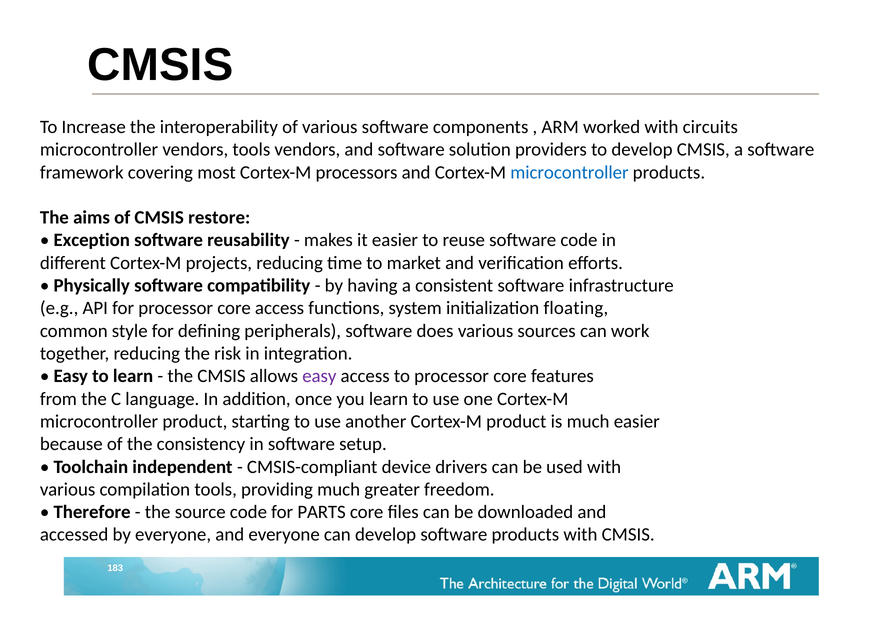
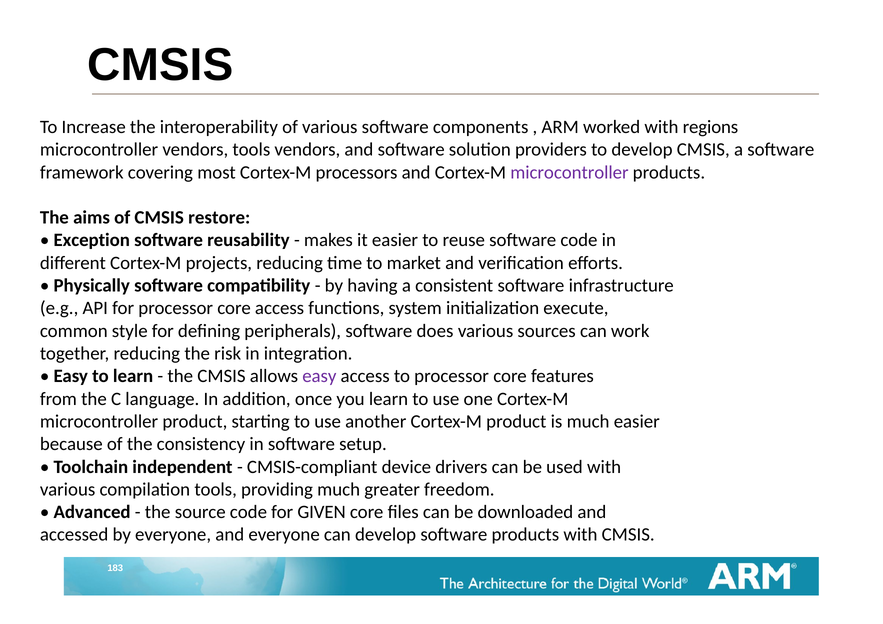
circuits: circuits -> regions
microcontroller at (569, 172) colour: blue -> purple
floating: floating -> execute
Therefore: Therefore -> Advanced
PARTS: PARTS -> GIVEN
